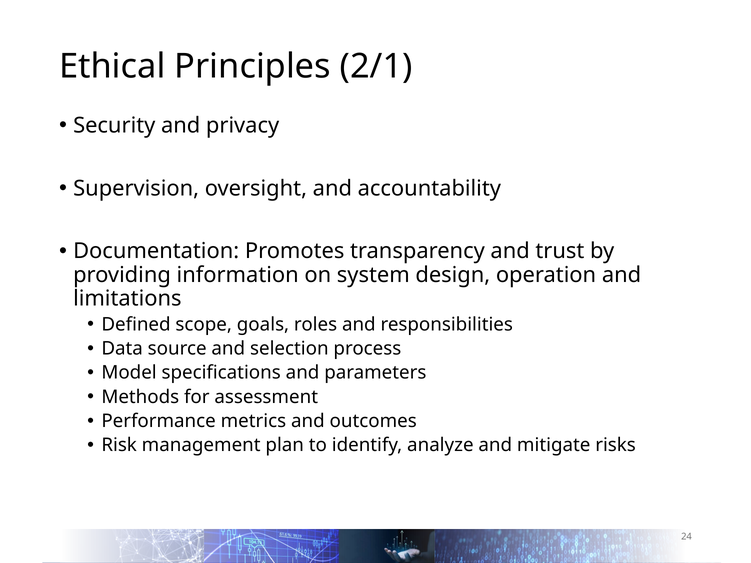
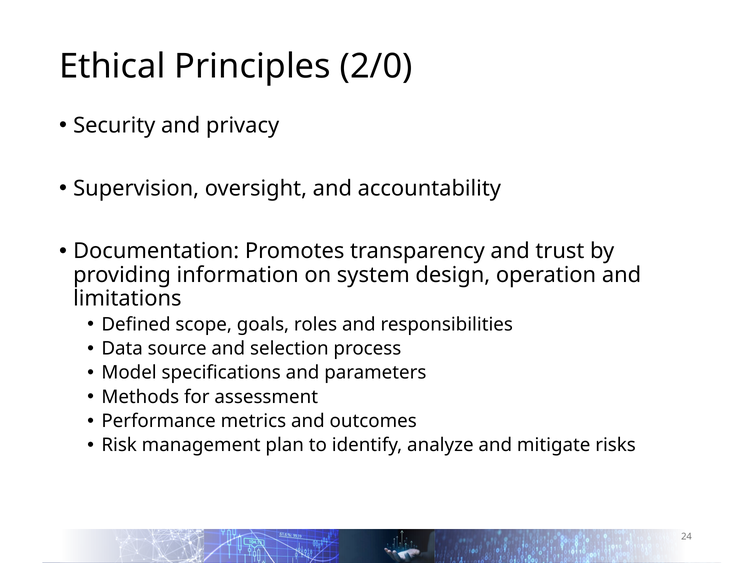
2/1: 2/1 -> 2/0
